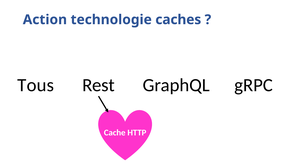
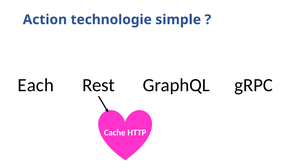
caches: caches -> simple
Tous: Tous -> Each
